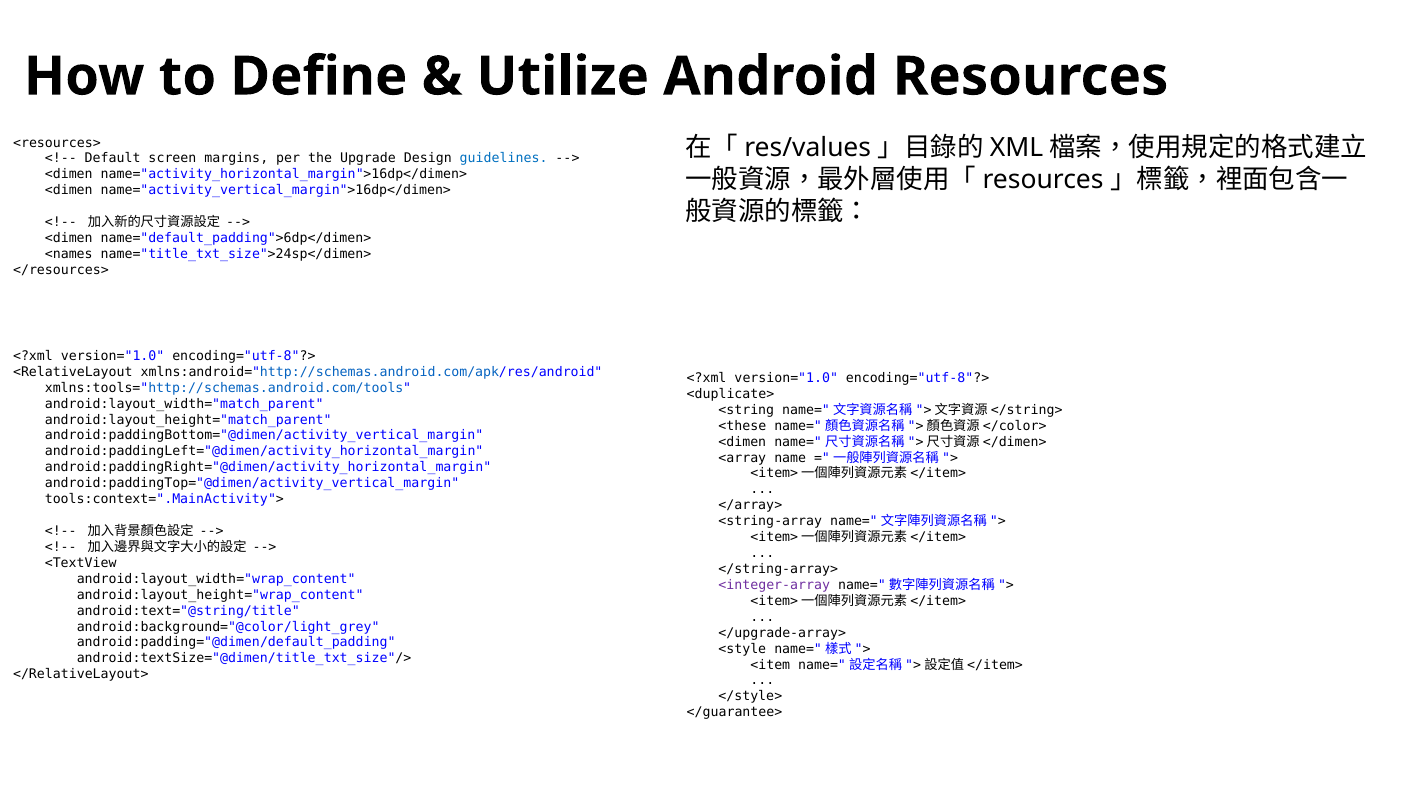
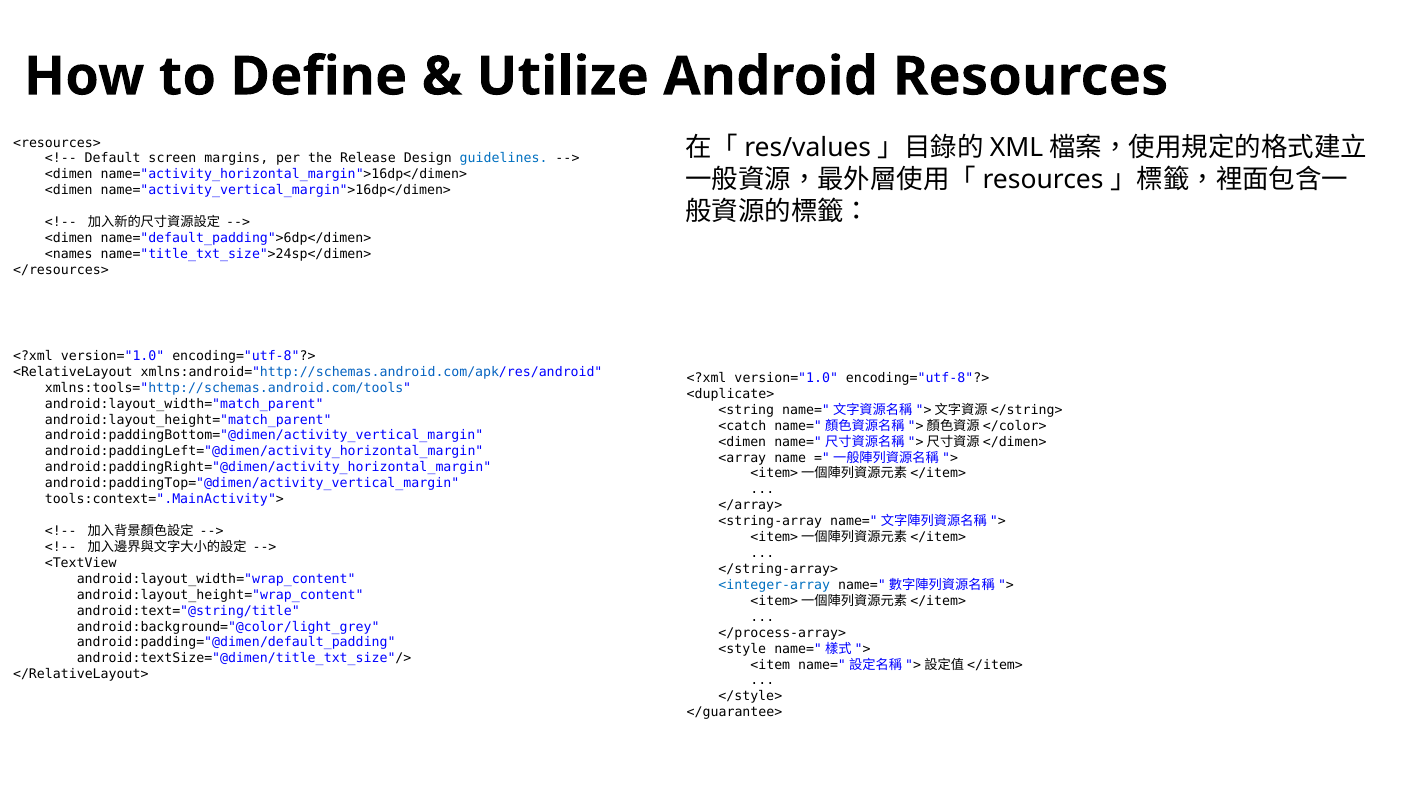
Upgrade: Upgrade -> Release
<these: <these -> <catch
<integer-array colour: purple -> blue
</upgrade-array>: </upgrade-array> -> </process-array>
